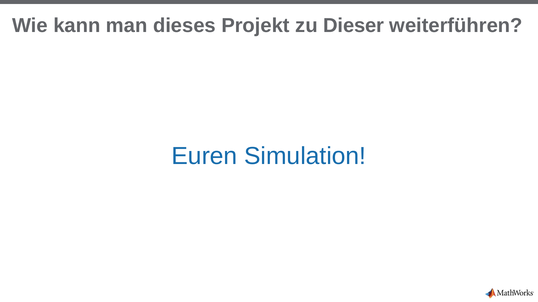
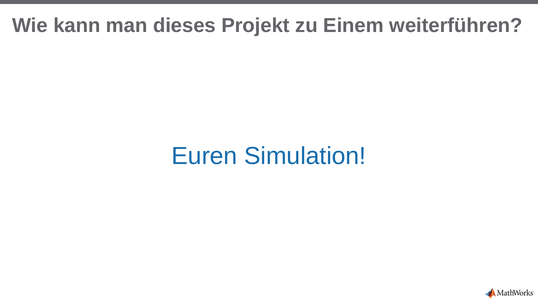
Dieser: Dieser -> Einem
